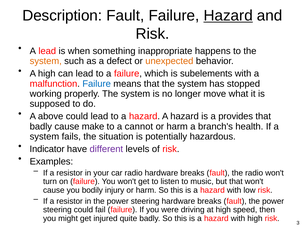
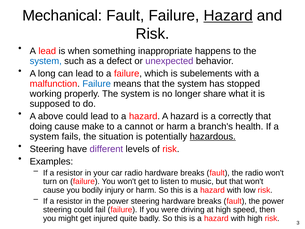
Description: Description -> Mechanical
system at (46, 61) colour: orange -> blue
unexpected colour: orange -> purple
A high: high -> long
move: move -> share
provides: provides -> correctly
badly at (41, 126): badly -> doing
hazardous underline: none -> present
Indicator at (47, 149): Indicator -> Steering
